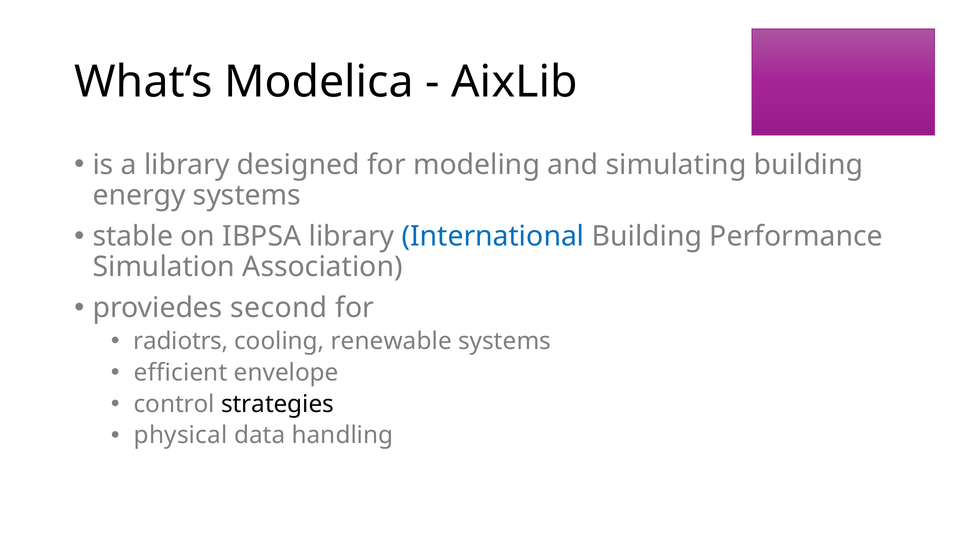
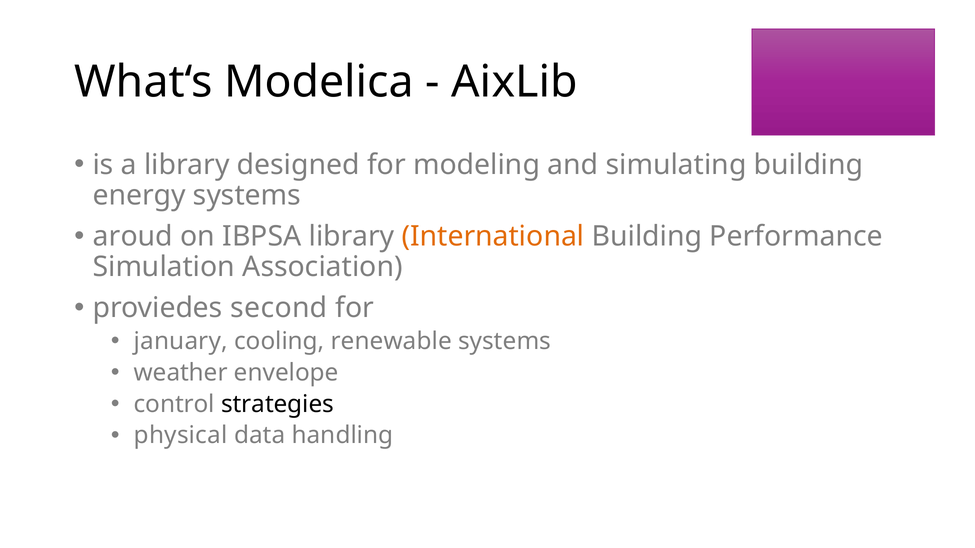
stable: stable -> aroud
International colour: blue -> orange
radiotrs: radiotrs -> january
efficient: efficient -> weather
